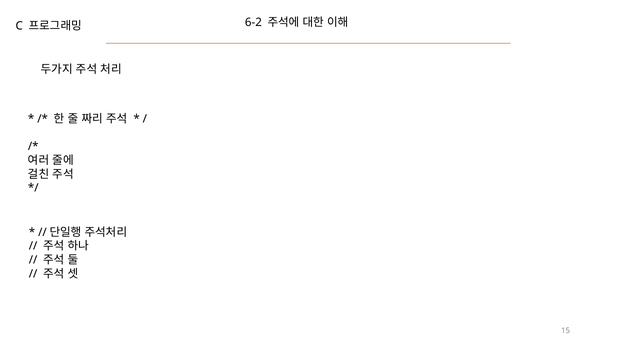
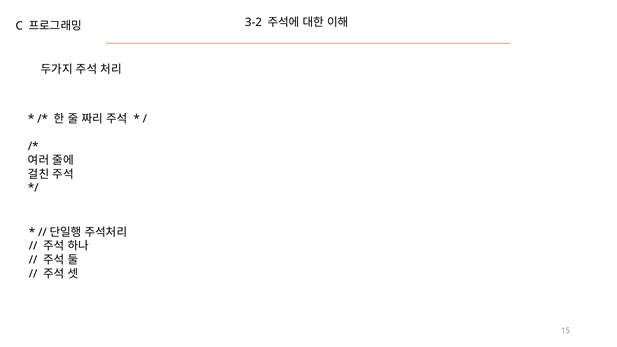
6-2: 6-2 -> 3-2
